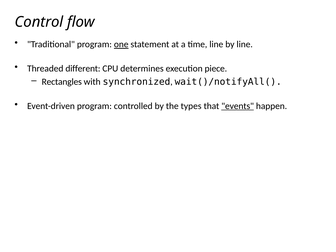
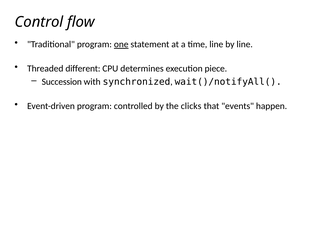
Rectangles: Rectangles -> Succession
types: types -> clicks
events underline: present -> none
